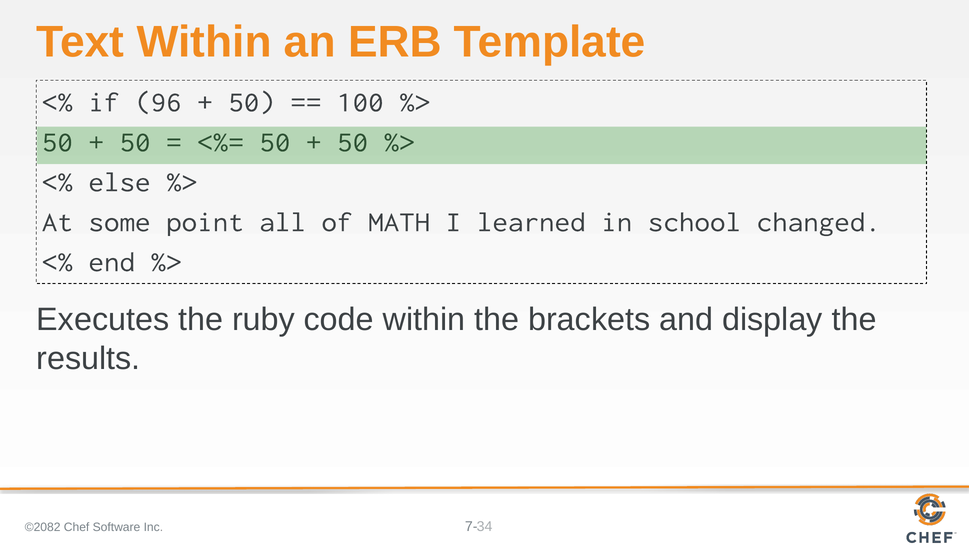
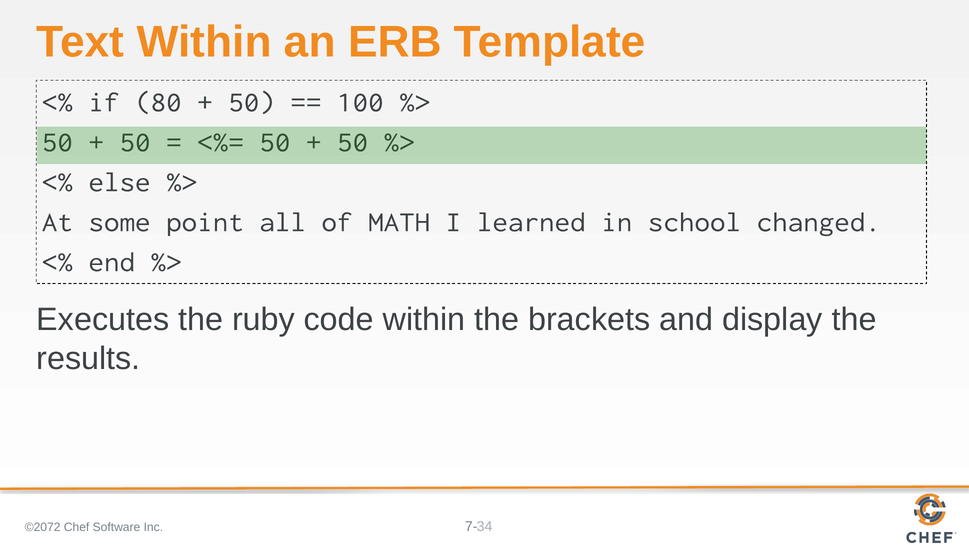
96: 96 -> 80
©2082: ©2082 -> ©2072
